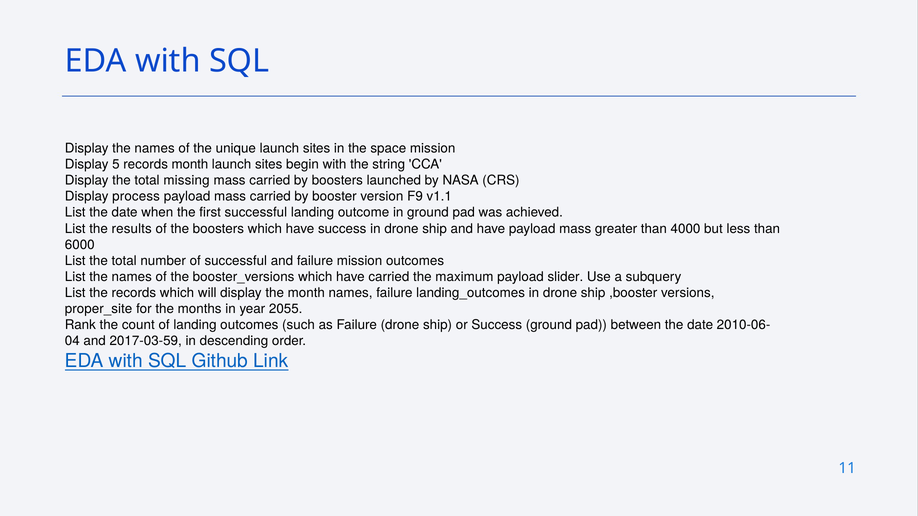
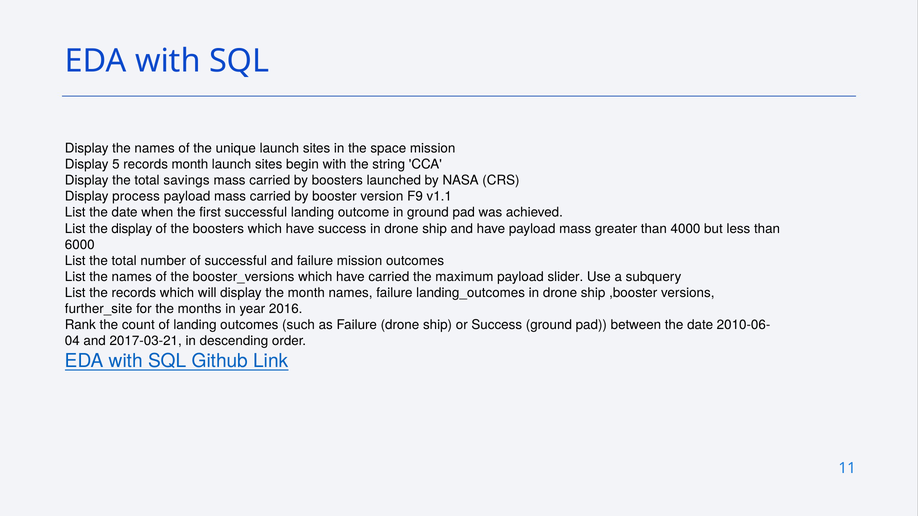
missing: missing -> savings
the results: results -> display
proper_site: proper_site -> further_site
2055: 2055 -> 2016
2017-03-59: 2017-03-59 -> 2017-03-21
